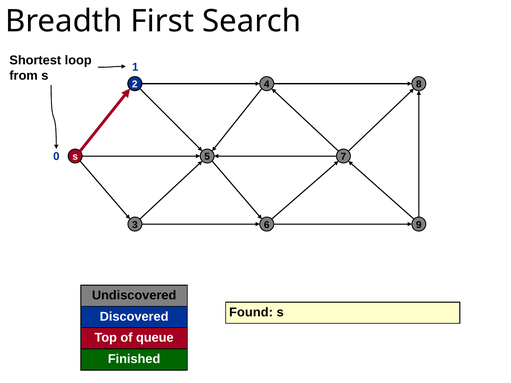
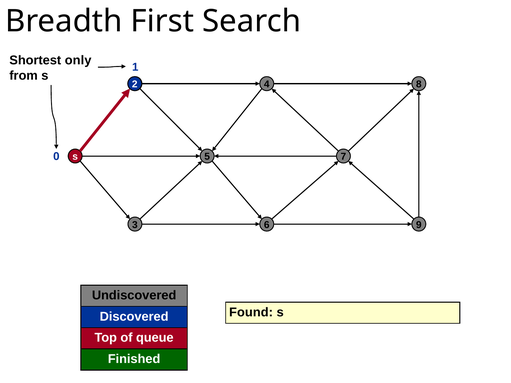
loop: loop -> only
